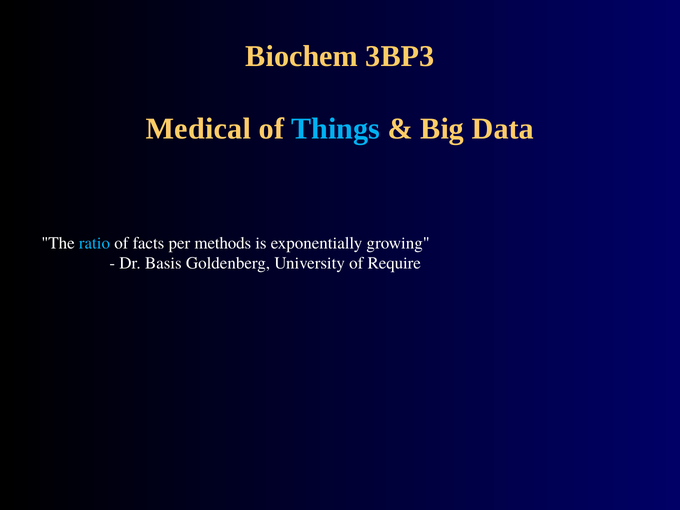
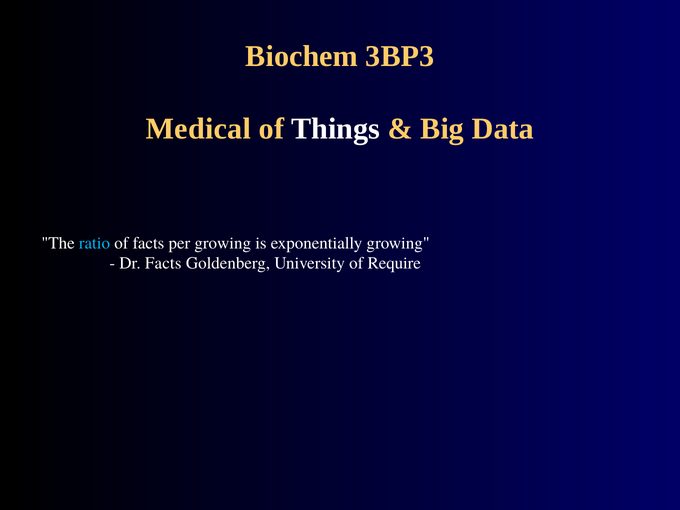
Things colour: light blue -> white
per methods: methods -> growing
Dr Basis: Basis -> Facts
